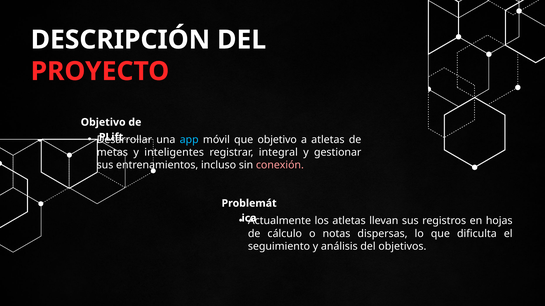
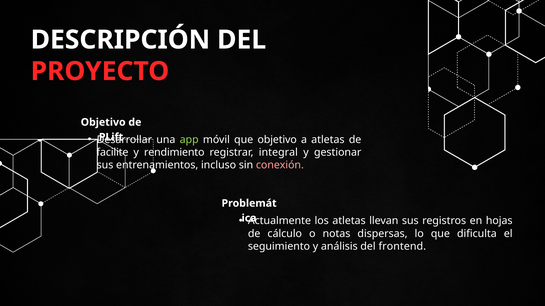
app colour: light blue -> light green
metas: metas -> facilite
inteligentes: inteligentes -> rendimiento
objetivos: objetivos -> frontend
